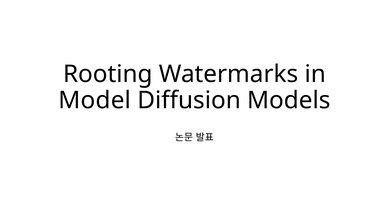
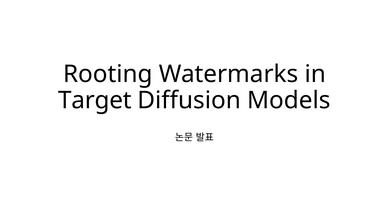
Model: Model -> Target
